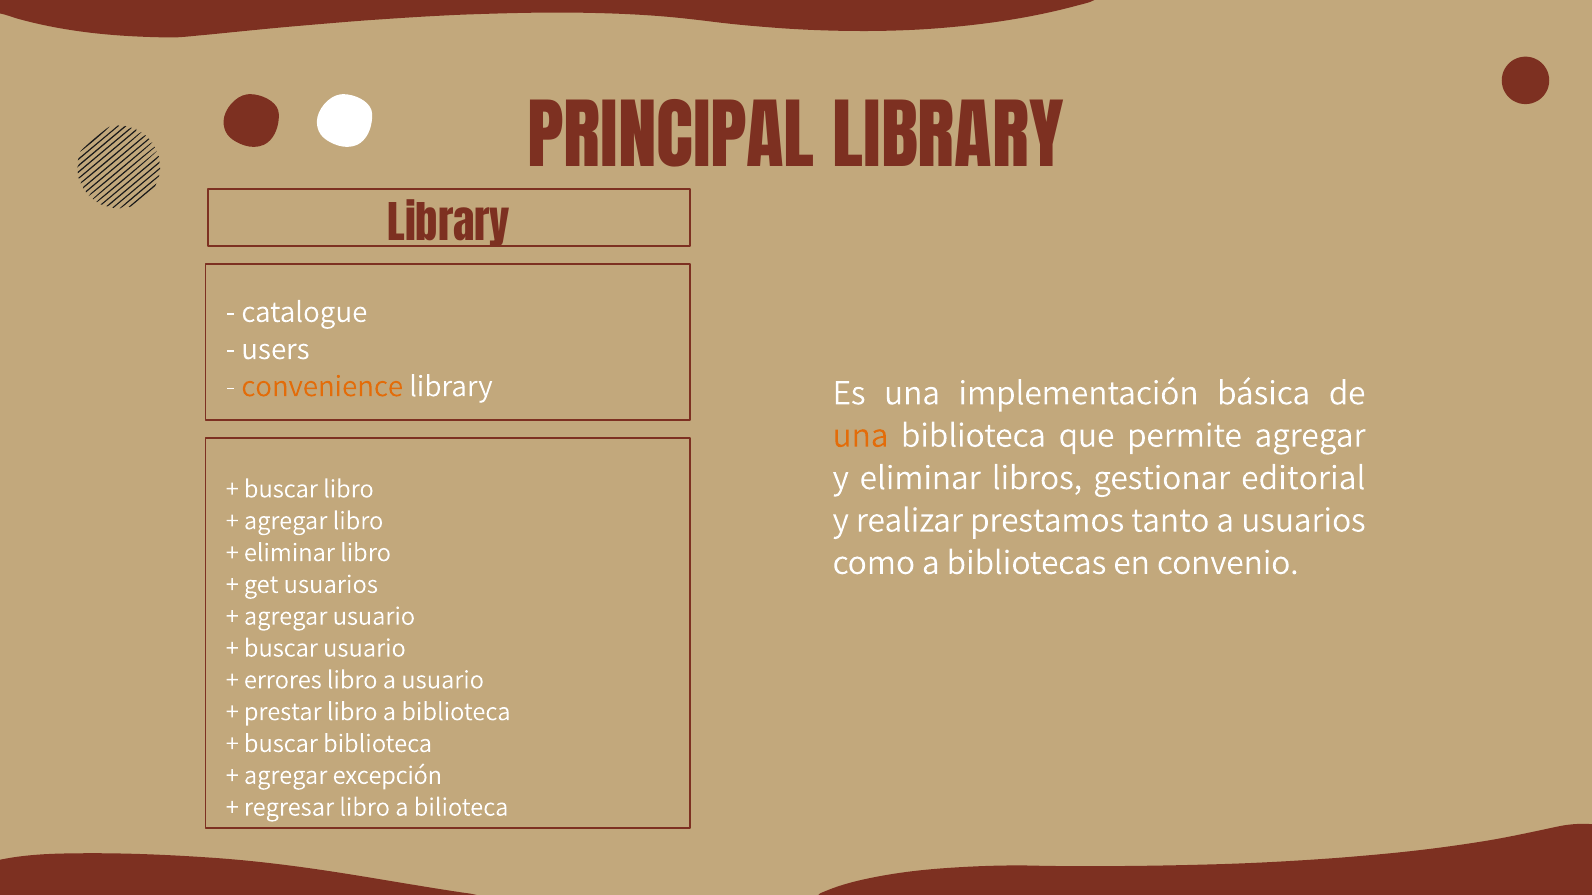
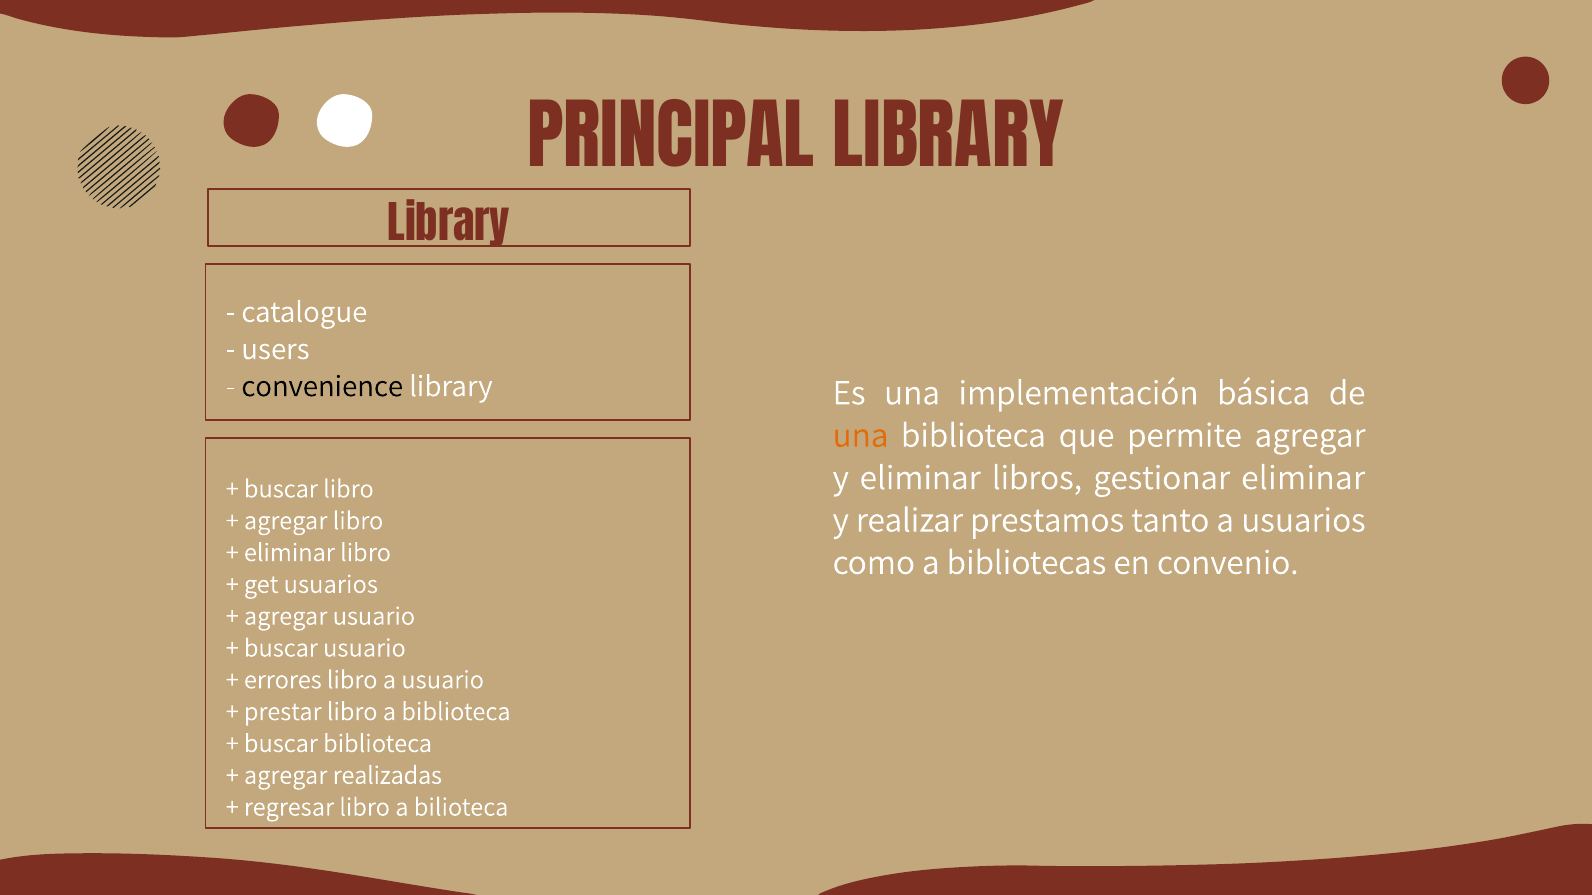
convenience colour: orange -> black
gestionar editorial: editorial -> eliminar
excepción: excepción -> realizadas
